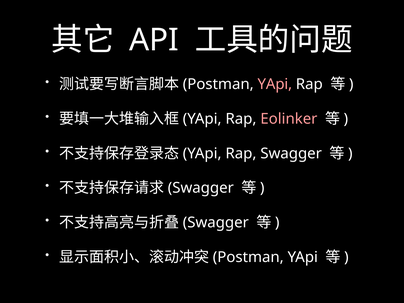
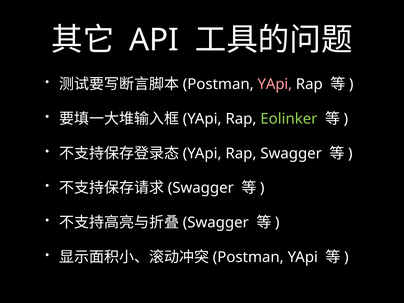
Eolinker colour: pink -> light green
